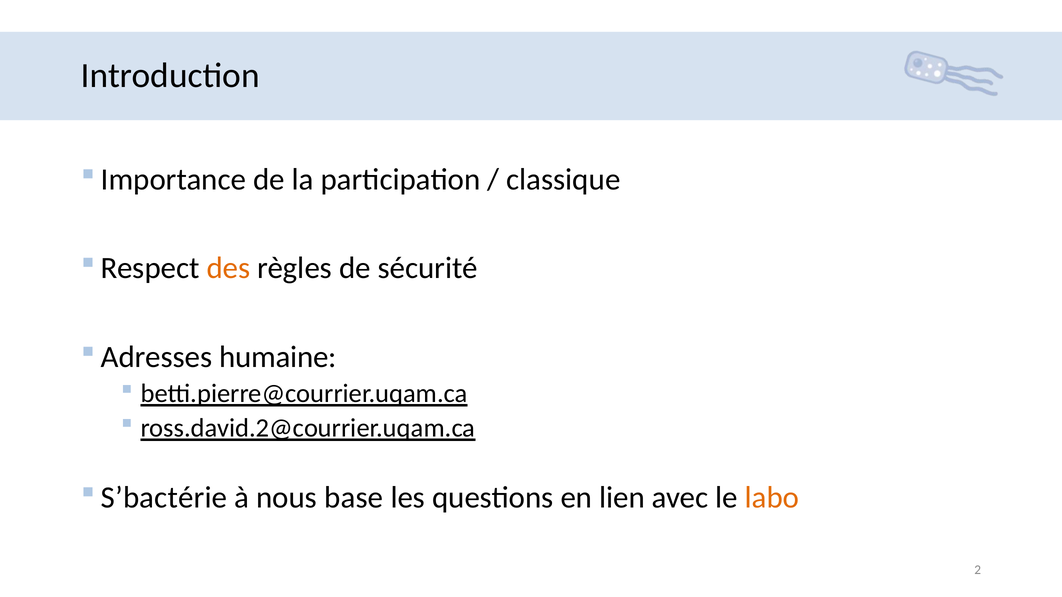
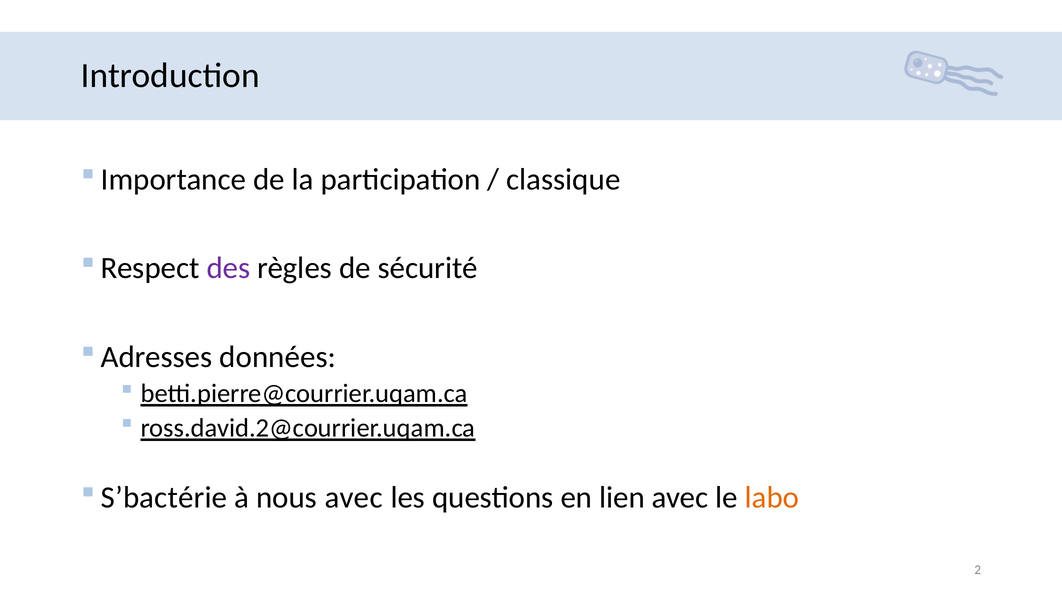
des colour: orange -> purple
humaine: humaine -> données
nous base: base -> avec
